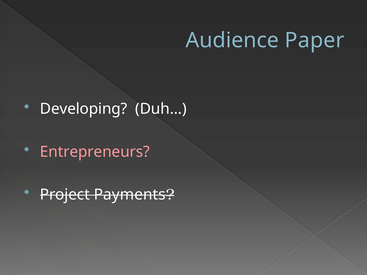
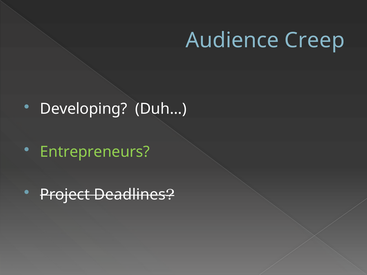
Paper: Paper -> Creep
Entrepreneurs colour: pink -> light green
Payments: Payments -> Deadlines
